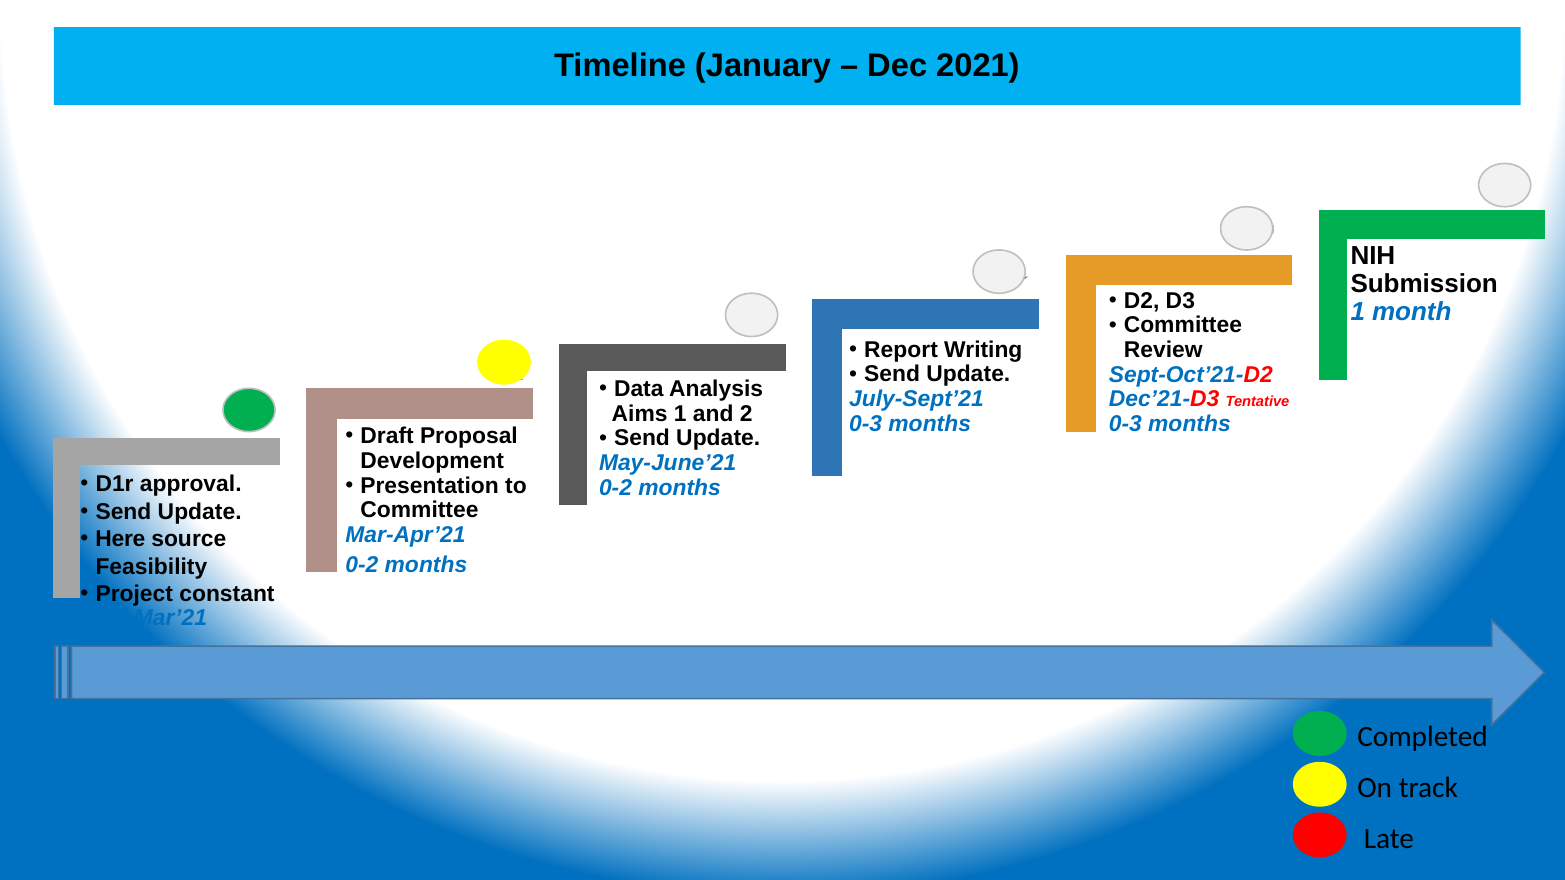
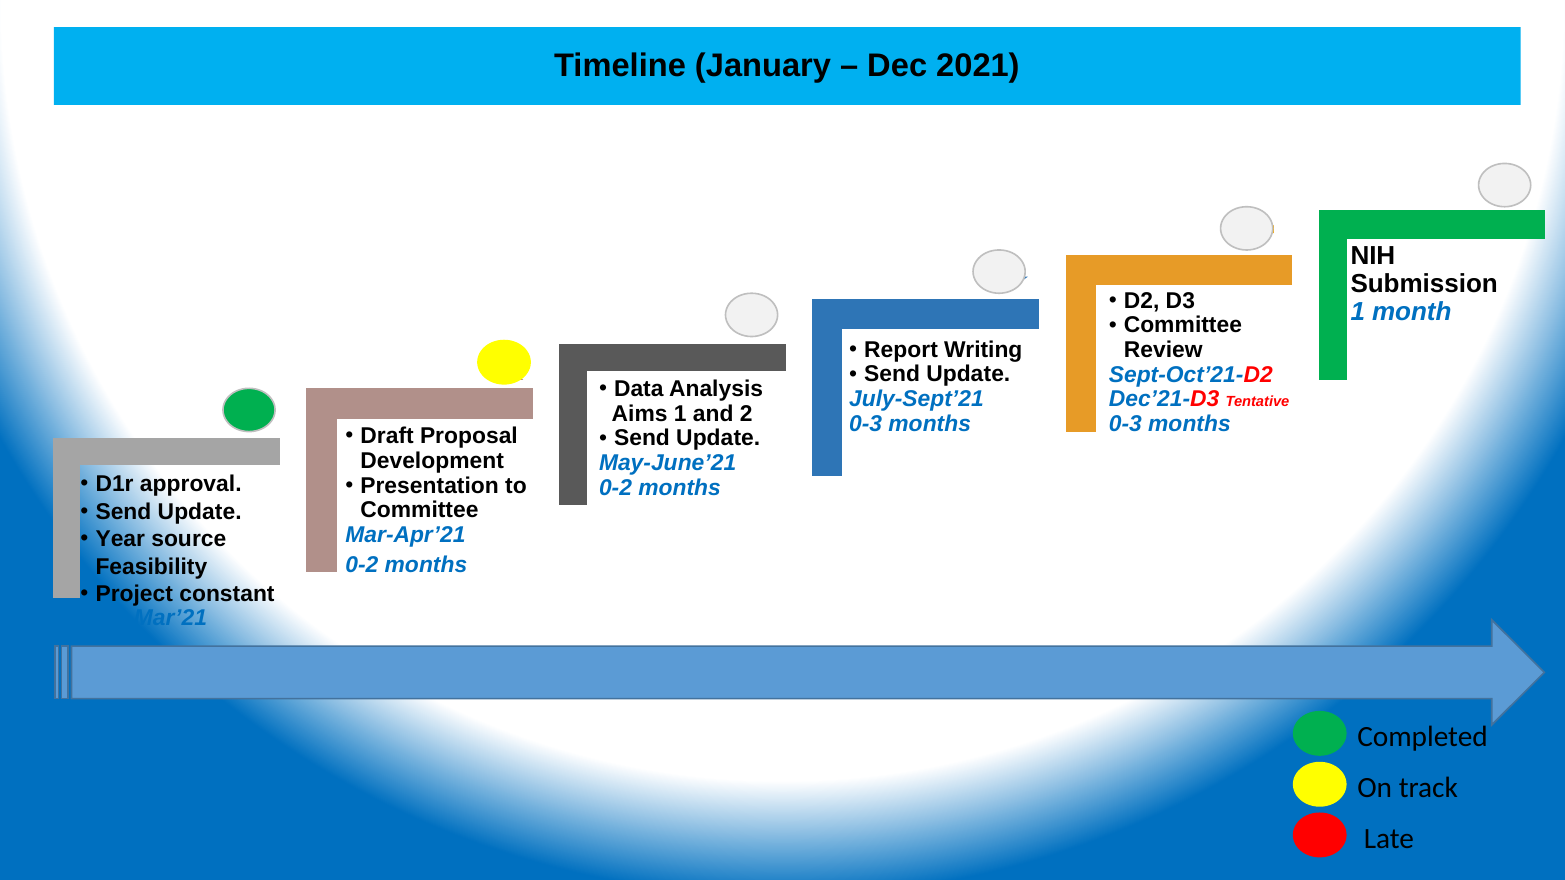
Here: Here -> Year
